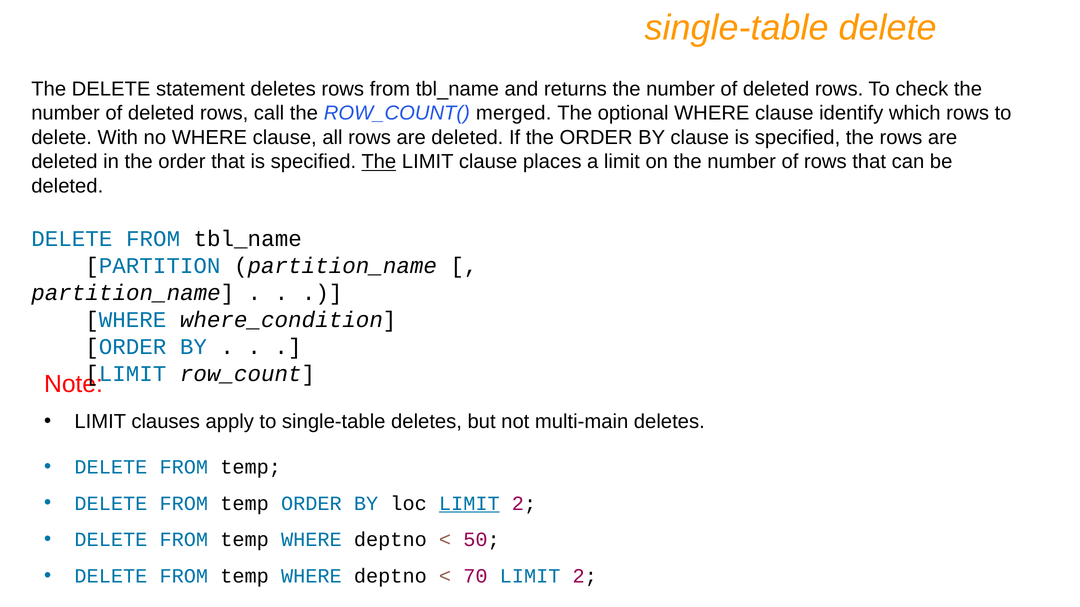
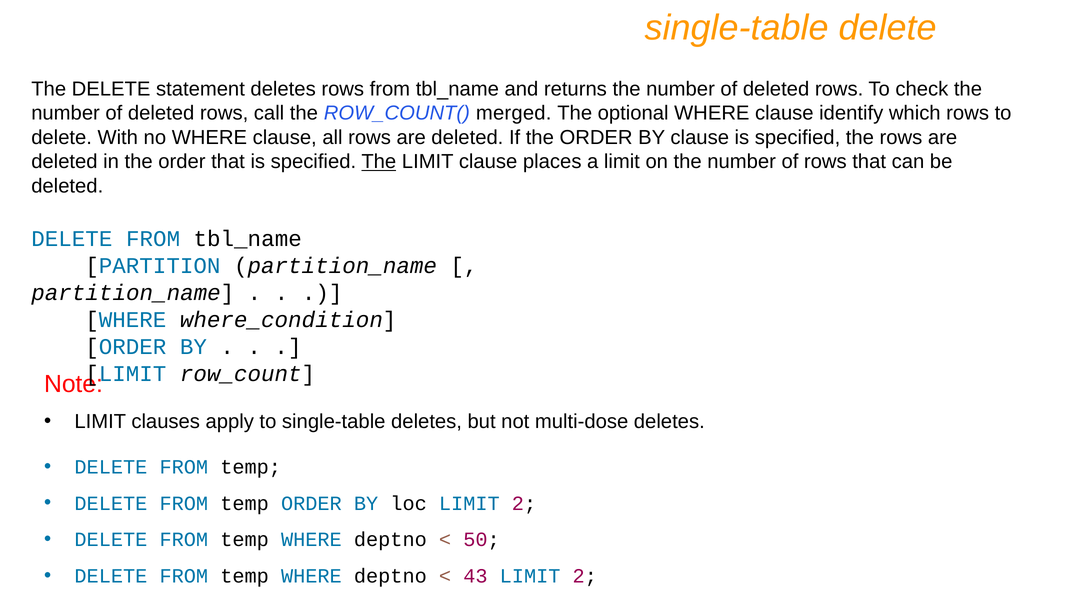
multi-main: multi-main -> multi-dose
LIMIT at (469, 504) underline: present -> none
70: 70 -> 43
